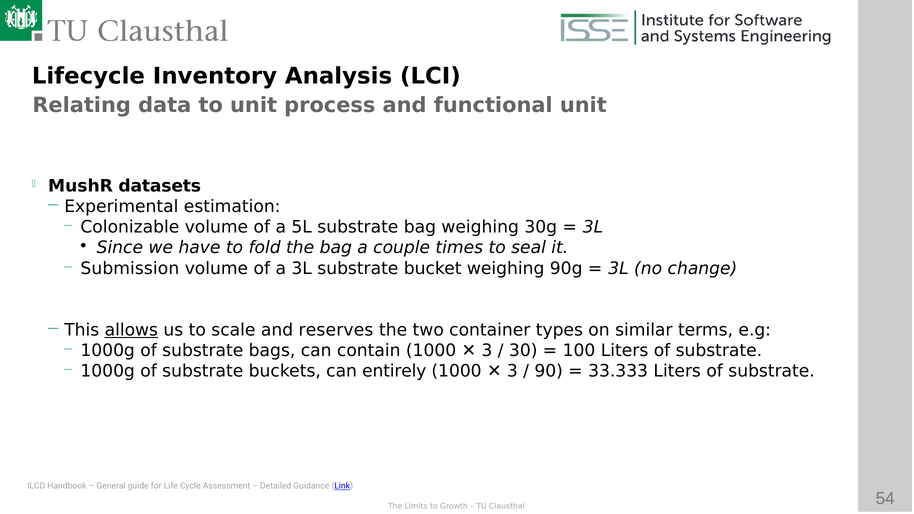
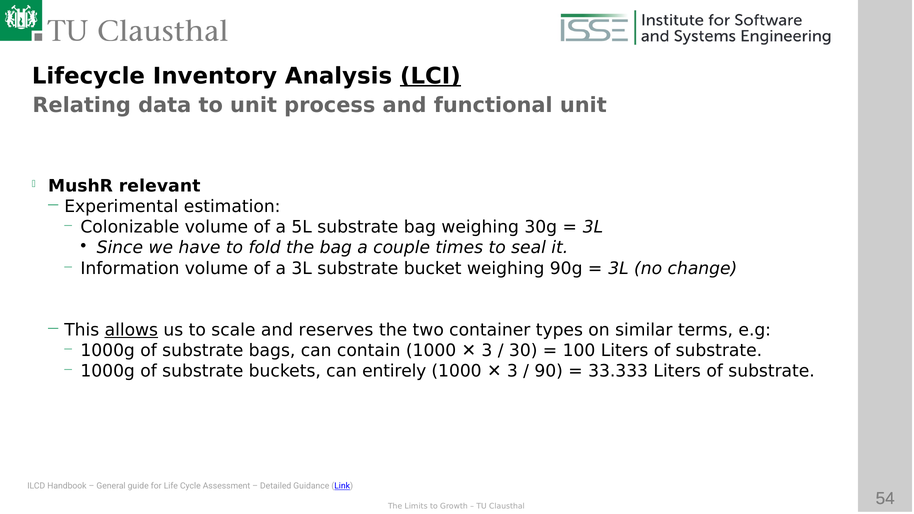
LCI underline: none -> present
datasets: datasets -> relevant
Submission: Submission -> Information
